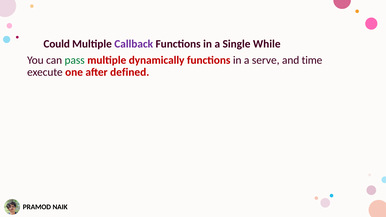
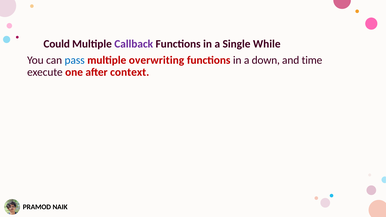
pass colour: green -> blue
dynamically: dynamically -> overwriting
serve: serve -> down
defined: defined -> context
